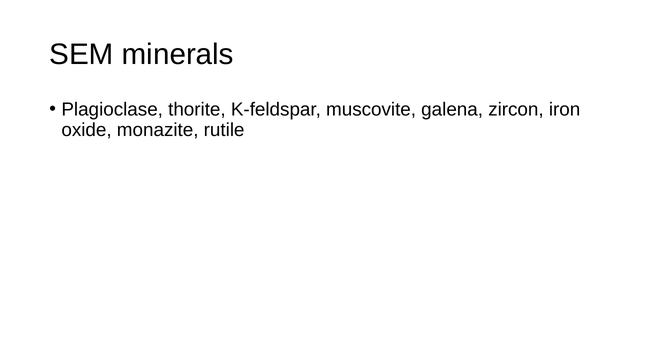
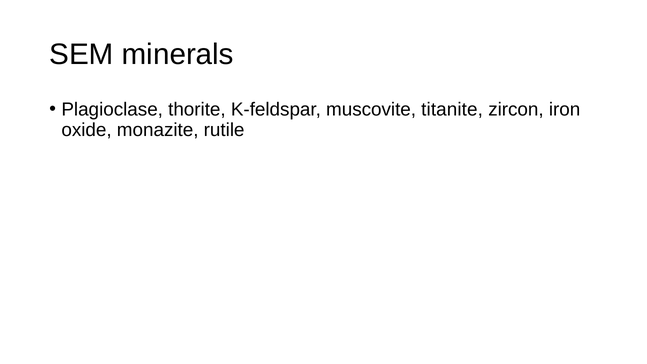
galena: galena -> titanite
